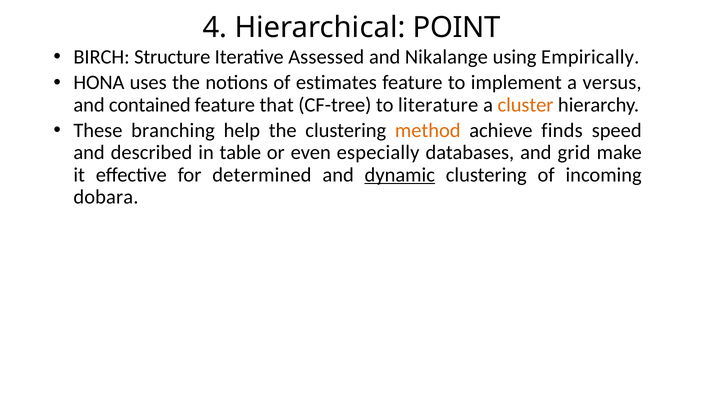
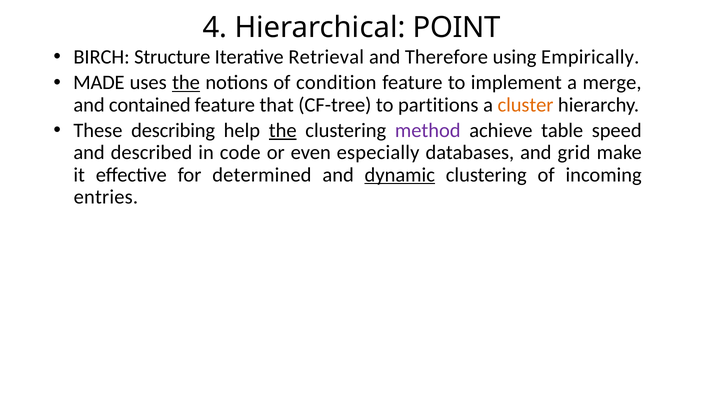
Assessed: Assessed -> Retrieval
Nikalange: Nikalange -> Therefore
HONA: HONA -> MADE
the at (186, 83) underline: none -> present
estimates: estimates -> condition
versus: versus -> merge
literature: literature -> partitions
branching: branching -> describing
the at (283, 131) underline: none -> present
method colour: orange -> purple
finds: finds -> table
table: table -> code
dobara: dobara -> entries
